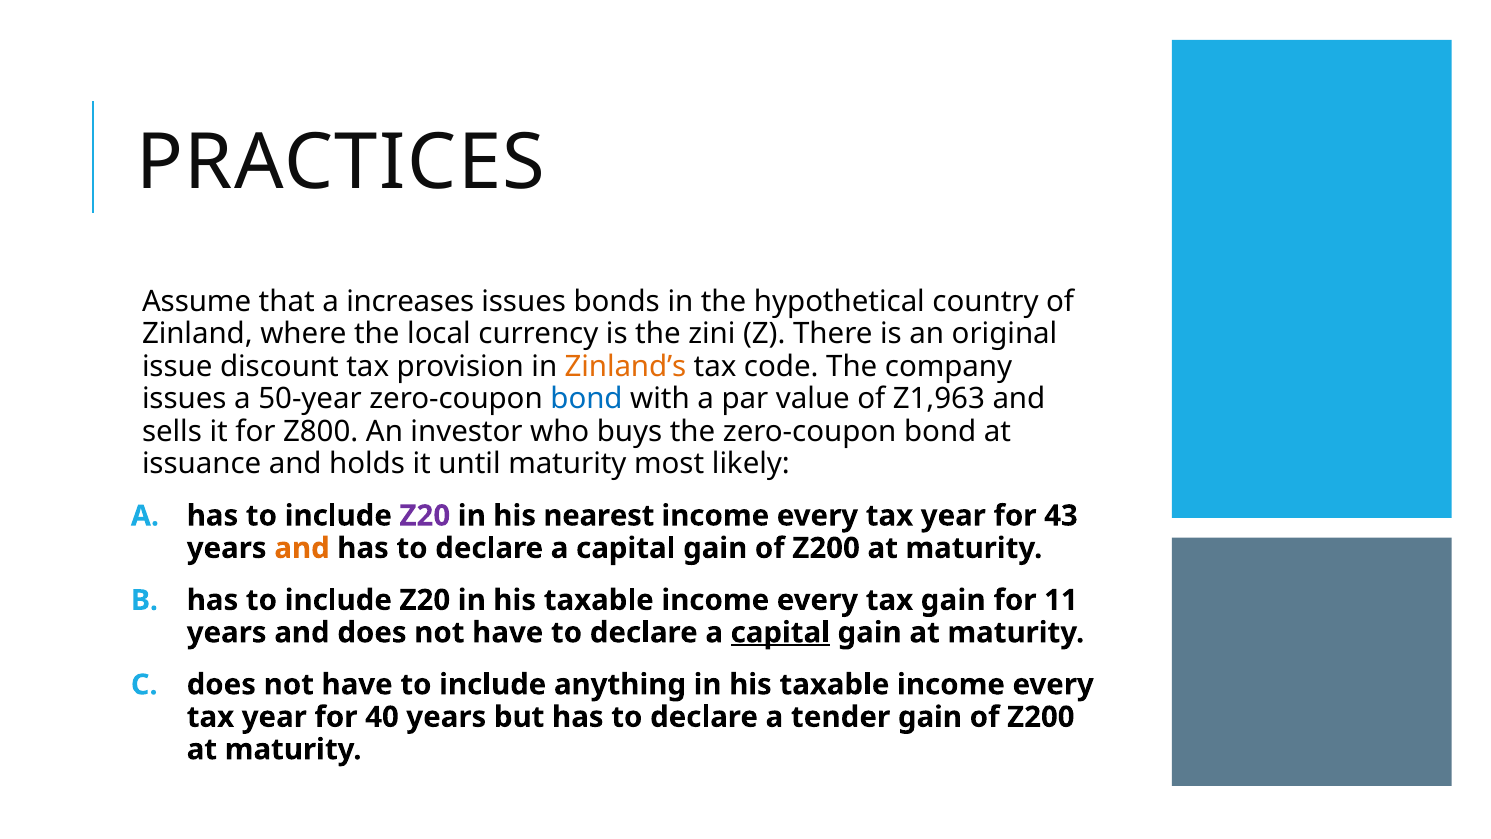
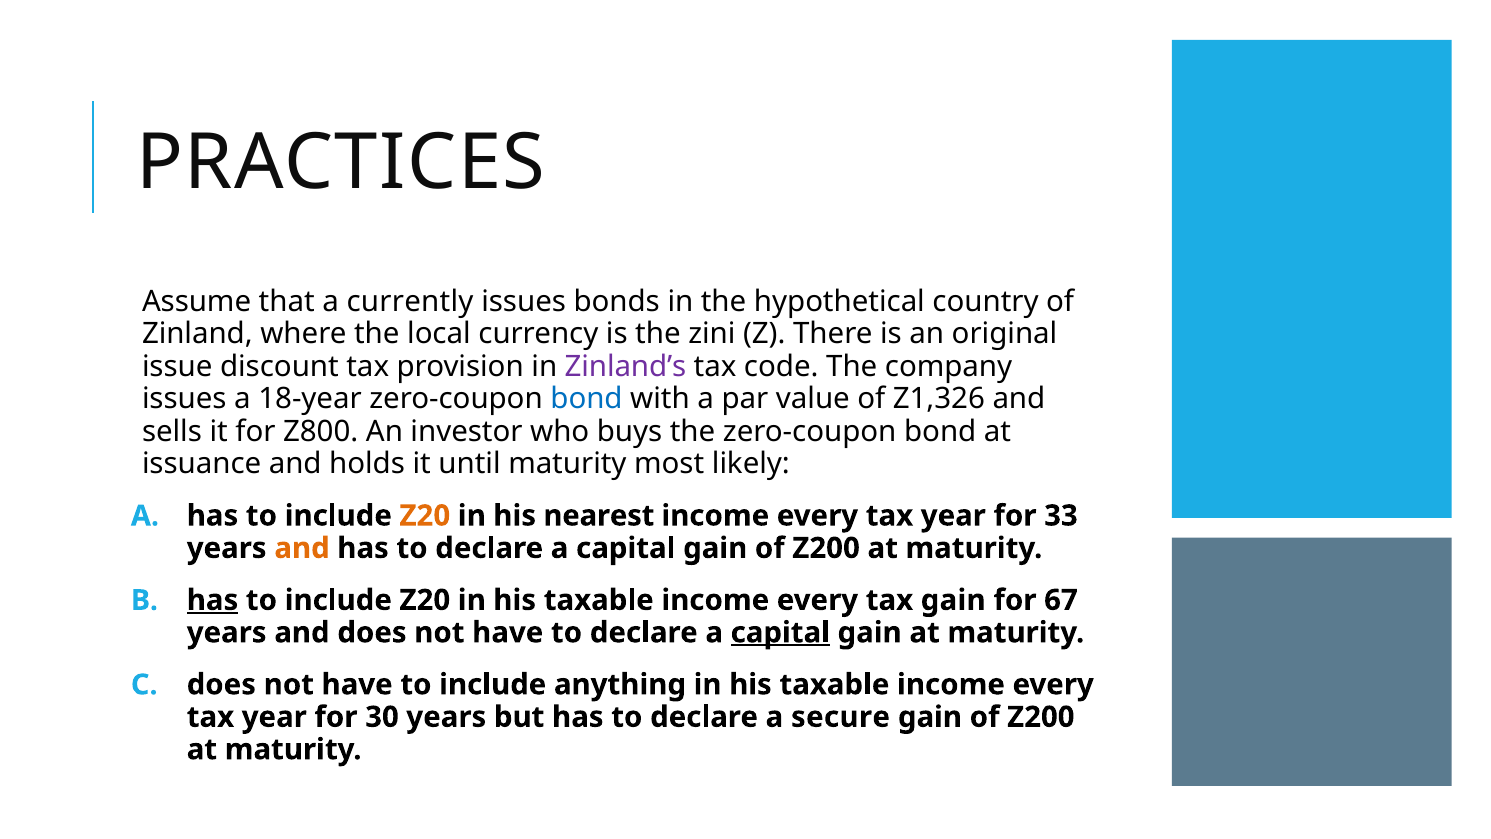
increases: increases -> currently
Zinland’s colour: orange -> purple
50-year: 50-year -> 18-year
Z1,963: Z1,963 -> Z1,326
Z20 at (425, 516) colour: purple -> orange
43: 43 -> 33
has at (213, 600) underline: none -> present
11: 11 -> 67
40: 40 -> 30
tender: tender -> secure
